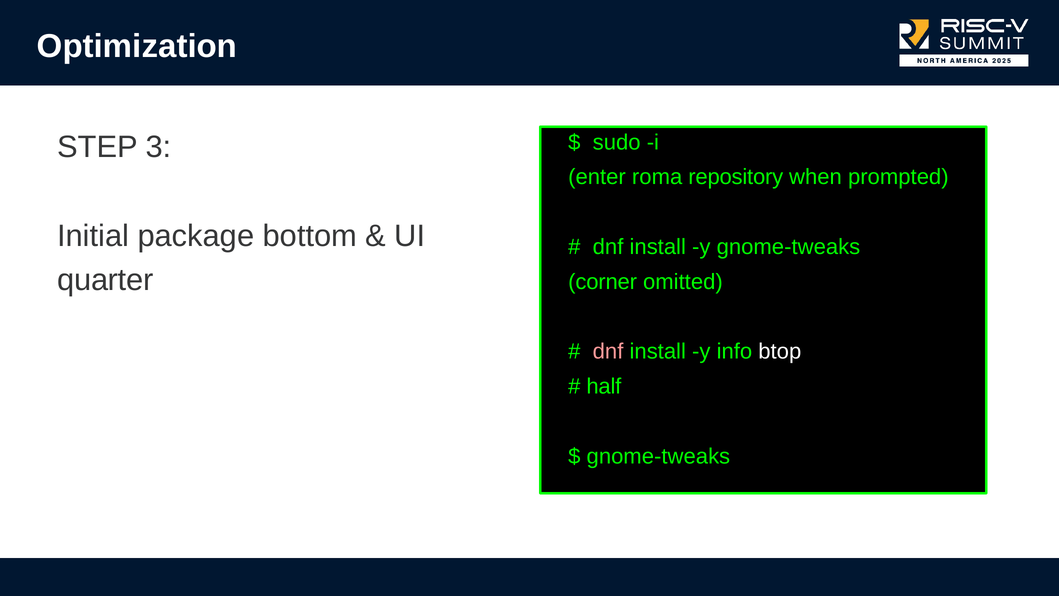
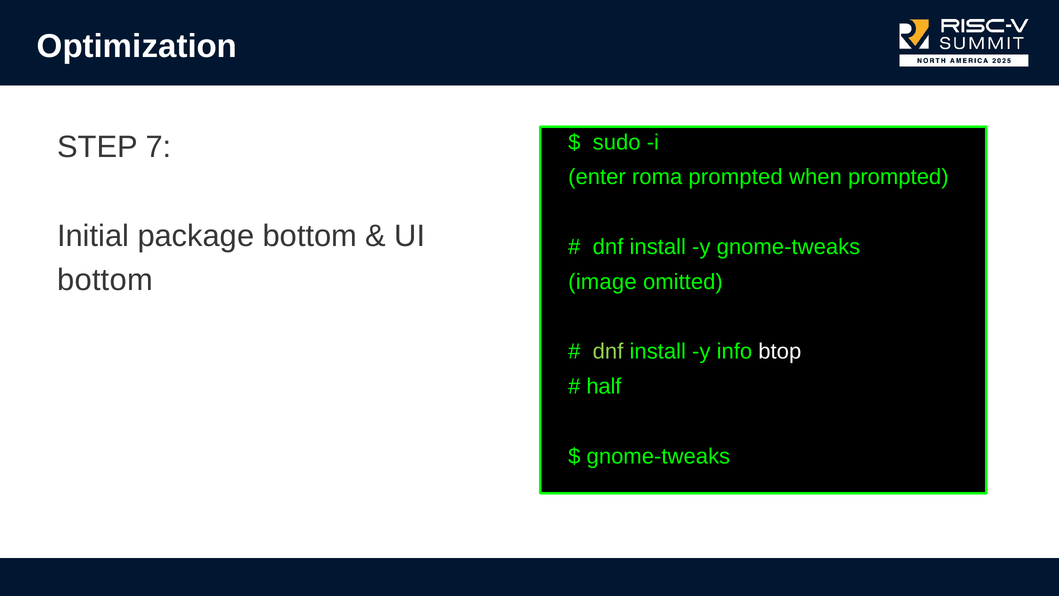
3: 3 -> 7
roma repository: repository -> prompted
quarter at (105, 280): quarter -> bottom
corner: corner -> image
dnf at (608, 351) colour: pink -> light green
